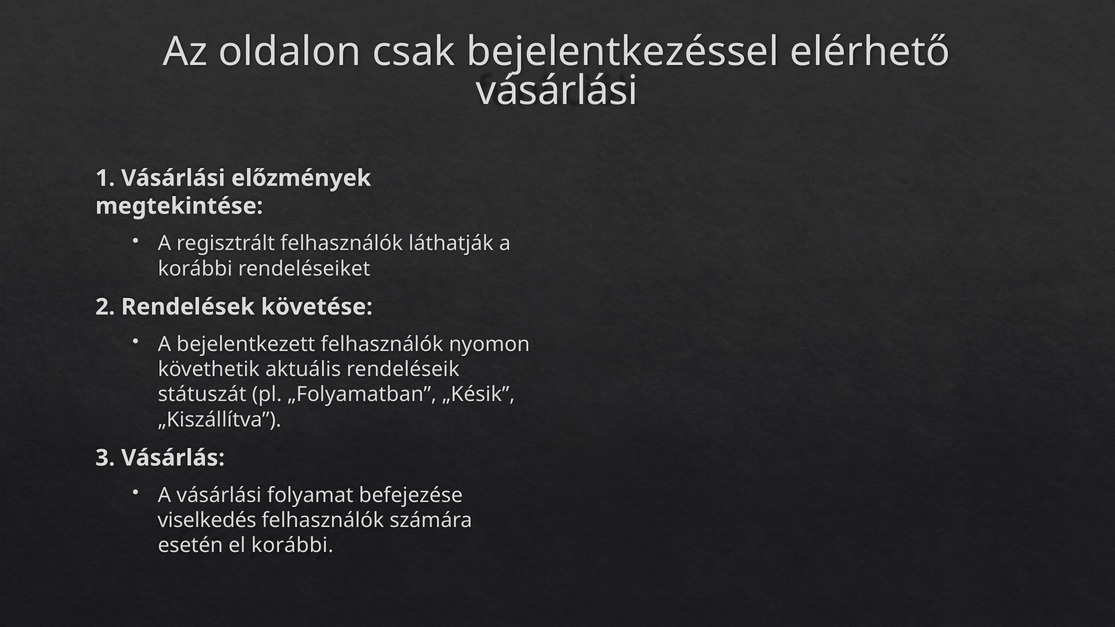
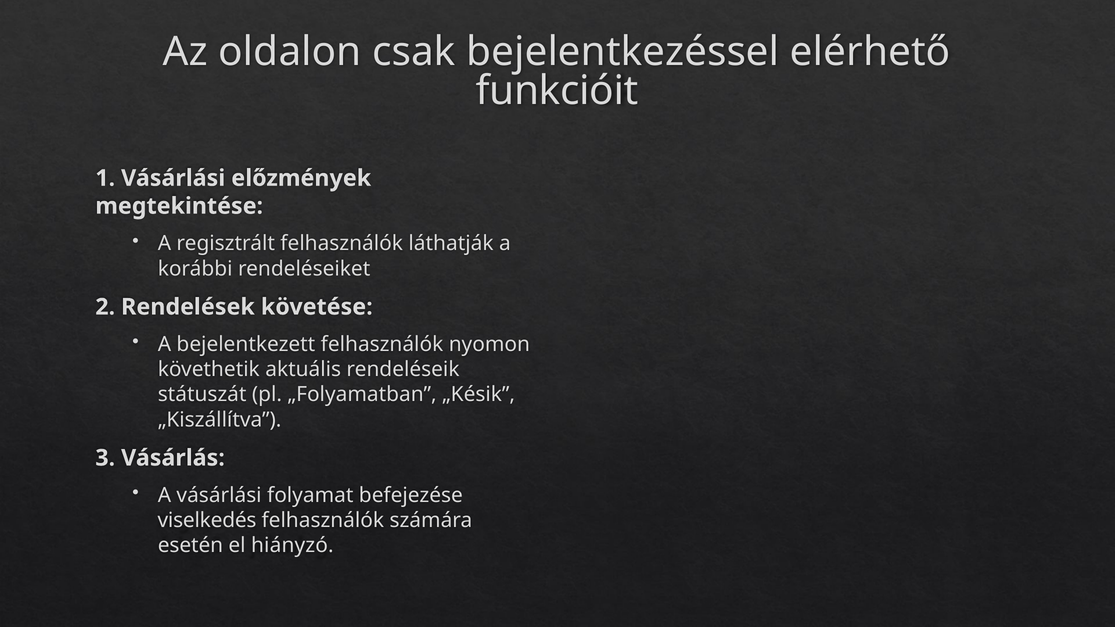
vásárlási at (557, 91): vásárlási -> funkcióit
el korábbi: korábbi -> hiányzó
